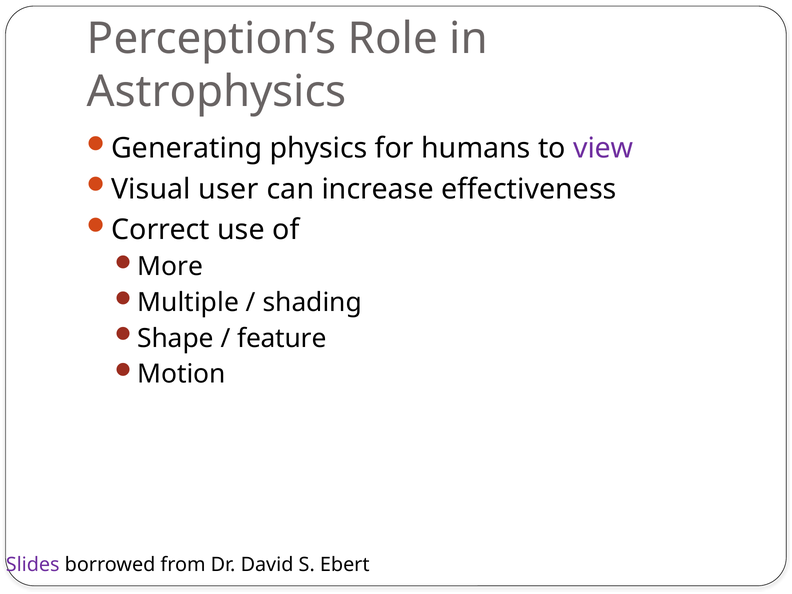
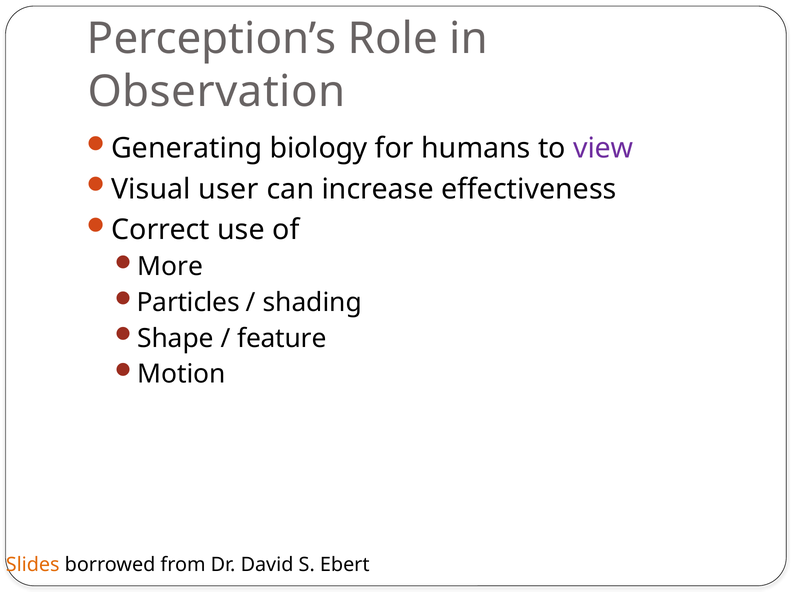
Astrophysics: Astrophysics -> Observation
physics: physics -> biology
Multiple: Multiple -> Particles
Slides colour: purple -> orange
